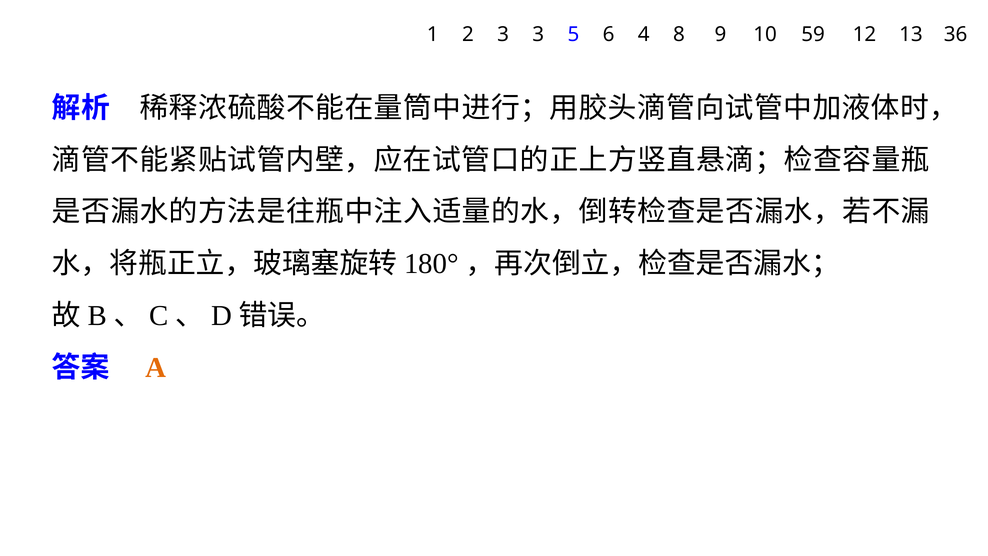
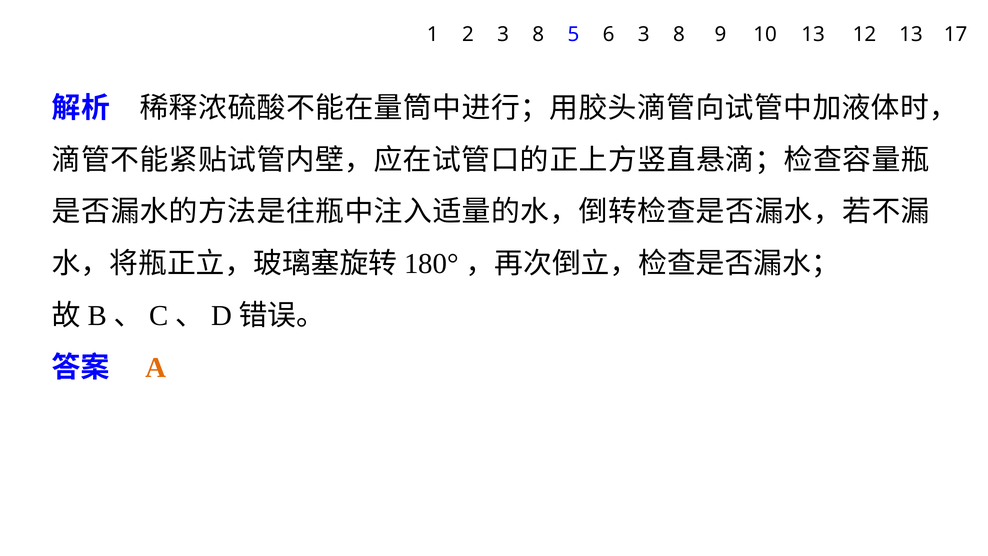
2 3 3: 3 -> 8
6 4: 4 -> 3
10 59: 59 -> 13
36: 36 -> 17
